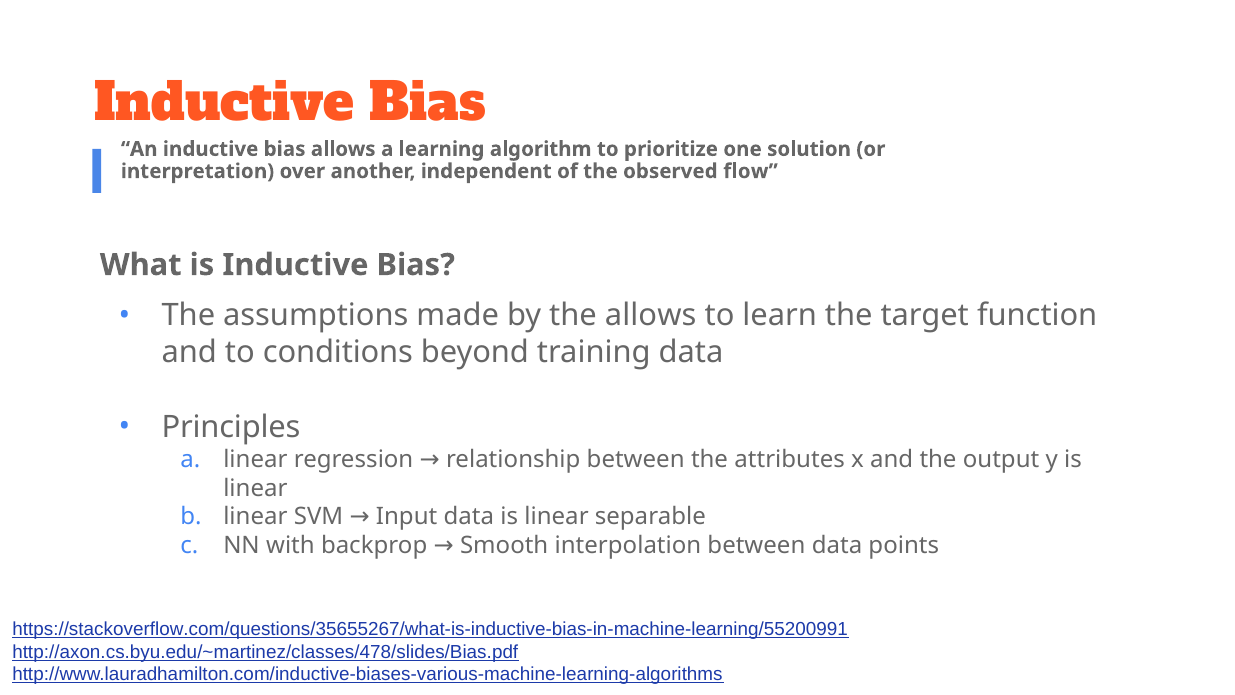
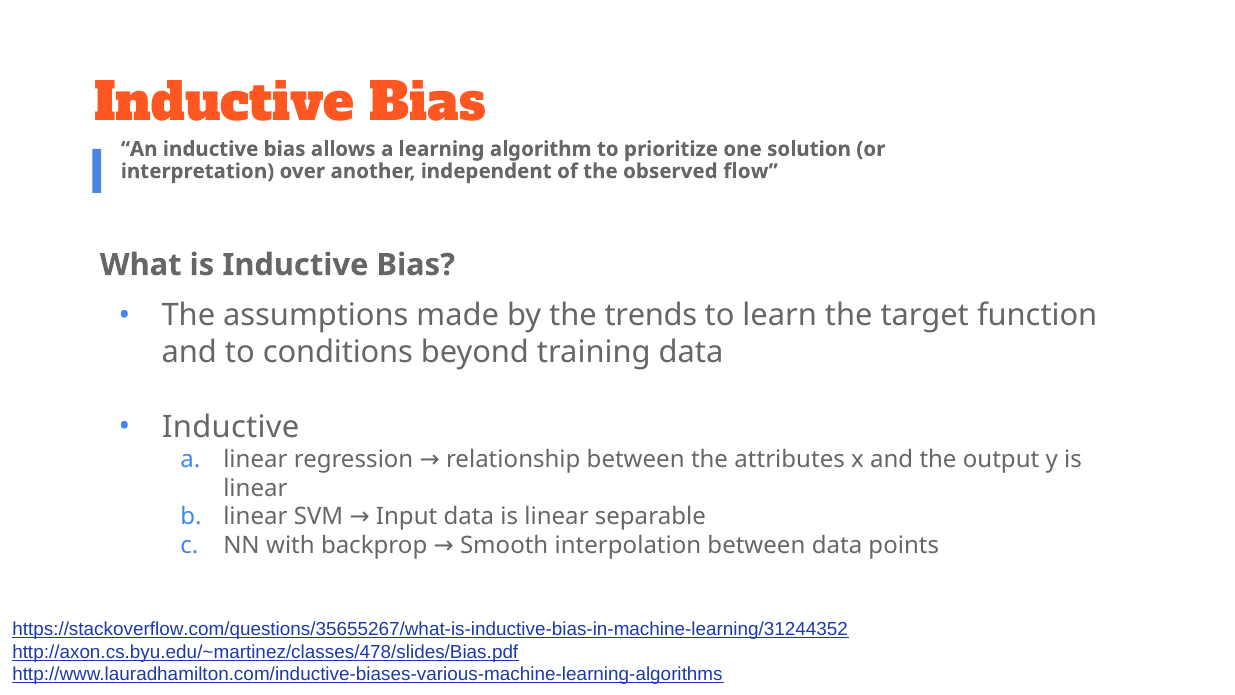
the allows: allows -> trends
Principles at (231, 427): Principles -> Inductive
https://stackoverflow.com/questions/35655267/what-is-inductive-bias-in-machine-learning/55200991: https://stackoverflow.com/questions/35655267/what-is-inductive-bias-in-machine-learning/55200991 -> https://stackoverflow.com/questions/35655267/what-is-inductive-bias-in-machine-learning/31244352
